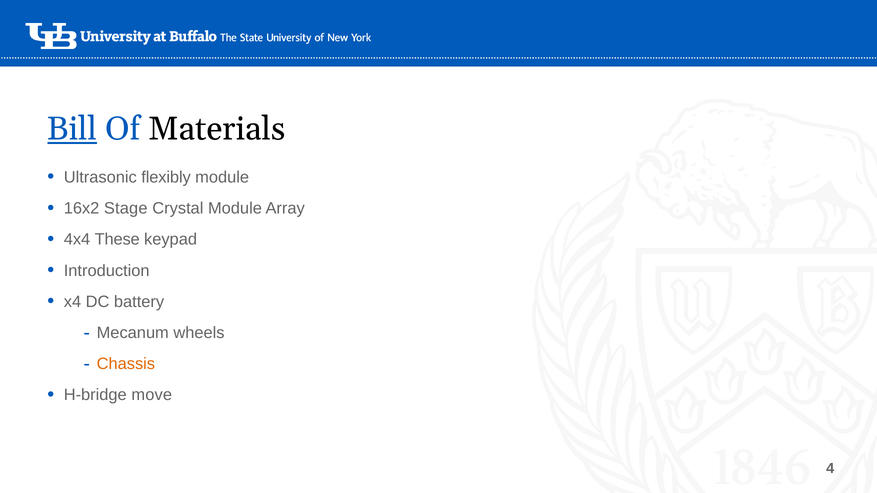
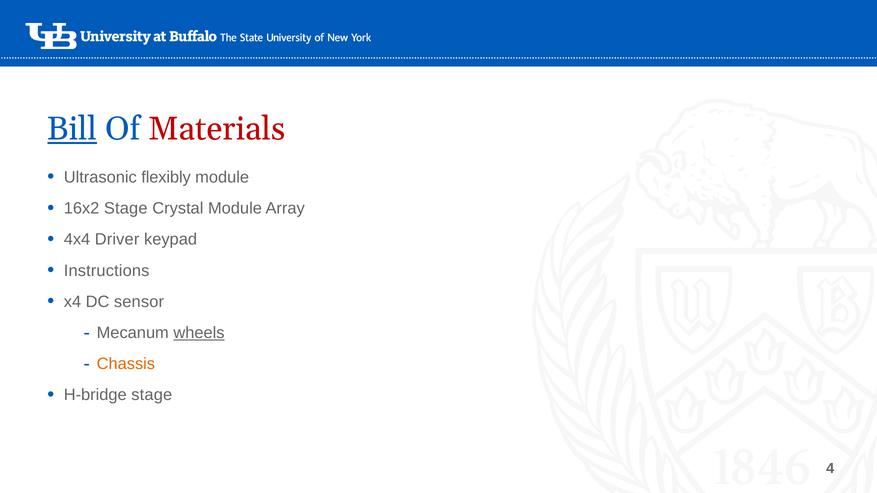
Materials colour: black -> red
These: These -> Driver
Introduction: Introduction -> Instructions
battery: battery -> sensor
wheels underline: none -> present
H-bridge move: move -> stage
